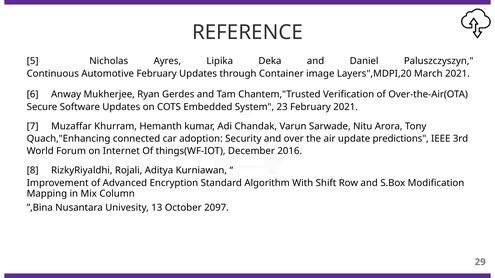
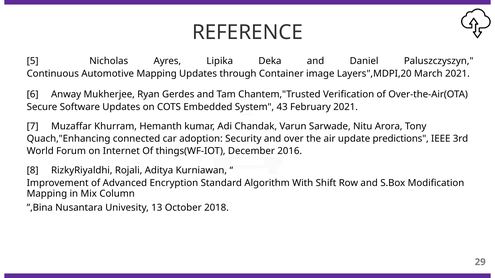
Automotive February: February -> Mapping
23: 23 -> 43
2097: 2097 -> 2018
